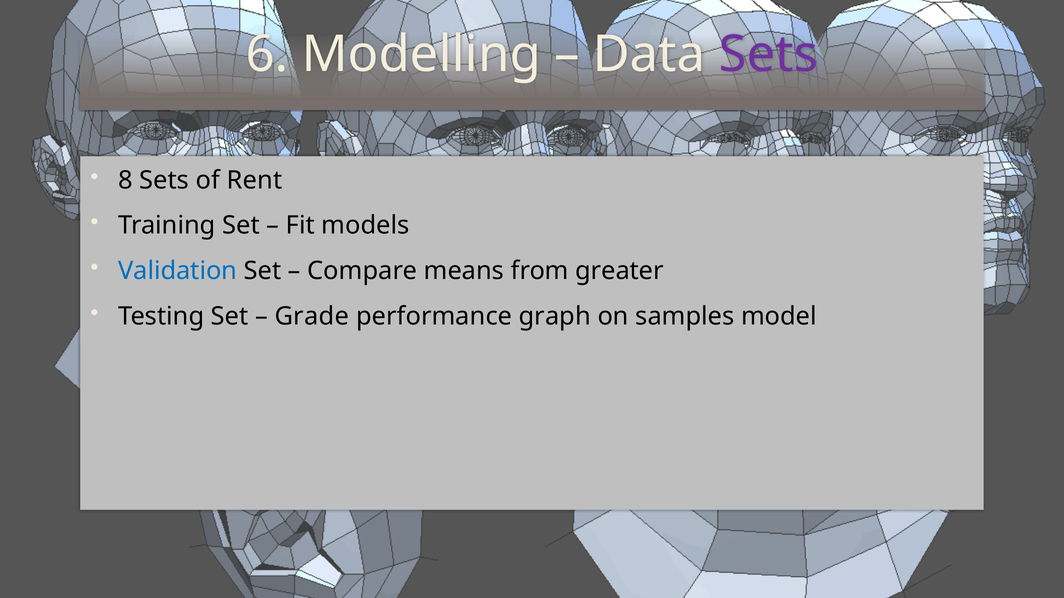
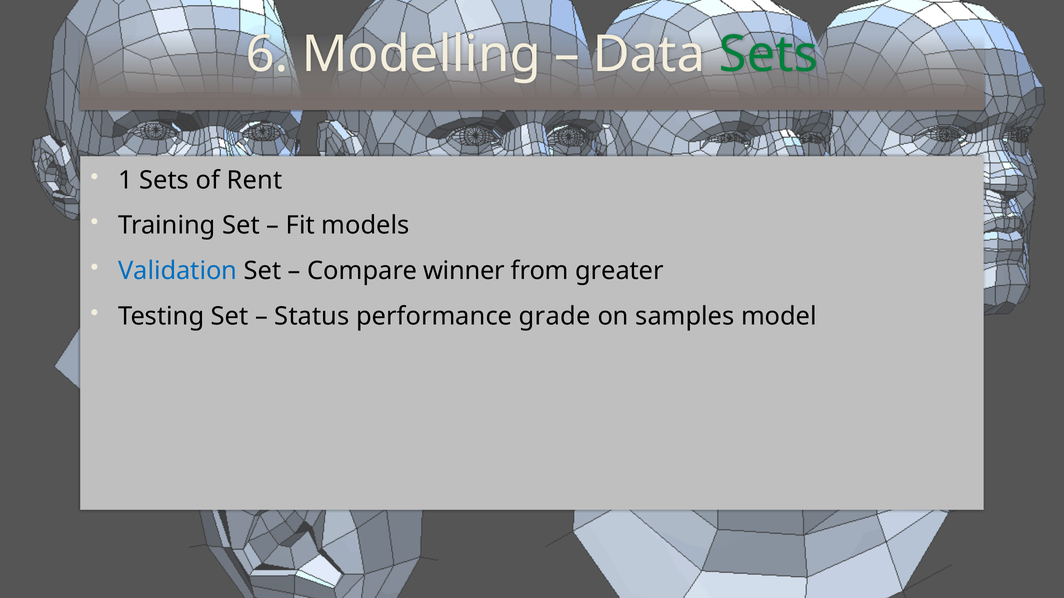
Sets at (768, 55) colour: purple -> green
8: 8 -> 1
means: means -> winner
Grade: Grade -> Status
graph: graph -> grade
